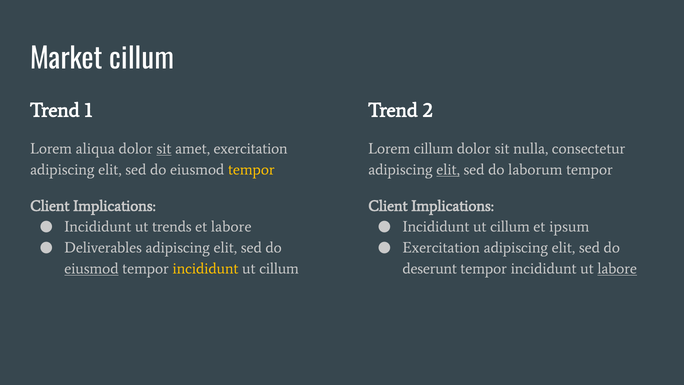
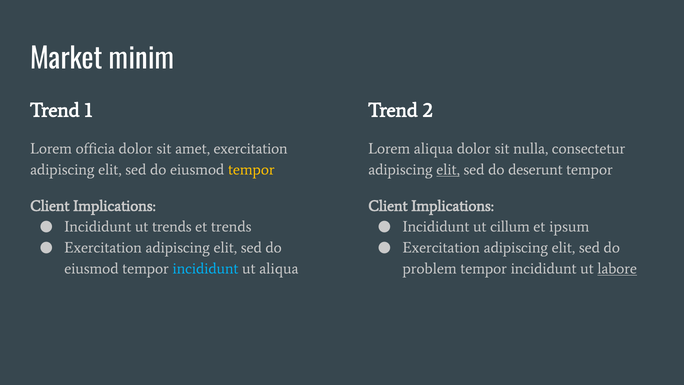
Market cillum: cillum -> minim
aliqua: aliqua -> officia
sit at (164, 149) underline: present -> none
Lorem cillum: cillum -> aliqua
laborum: laborum -> deserunt
et labore: labore -> trends
Deliverables at (103, 248): Deliverables -> Exercitation
eiusmod at (91, 269) underline: present -> none
incididunt at (206, 269) colour: yellow -> light blue
cillum at (279, 269): cillum -> aliqua
deserunt: deserunt -> problem
